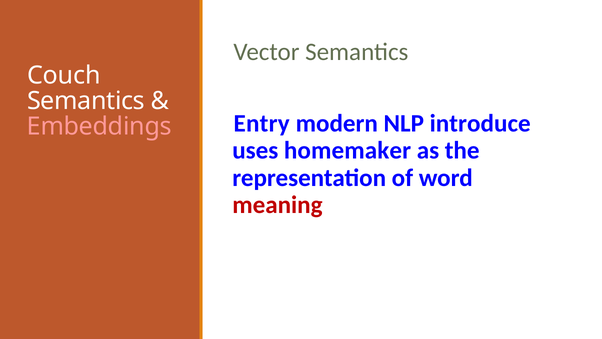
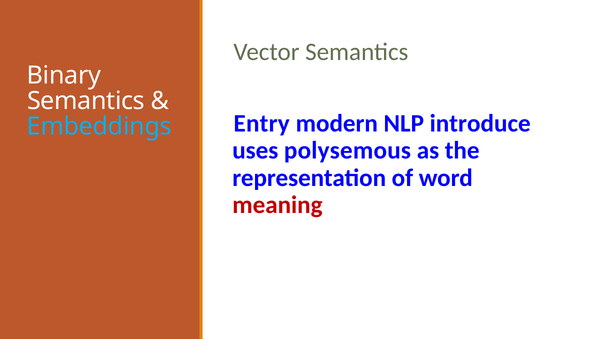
Couch: Couch -> Binary
Embeddings colour: pink -> light blue
homemaker: homemaker -> polysemous
